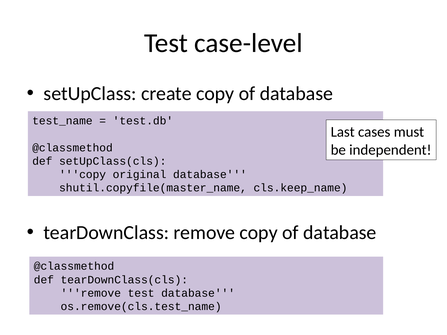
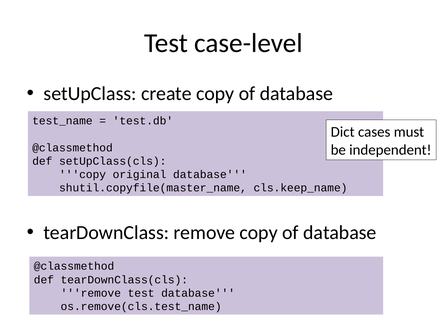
Last: Last -> Dict
